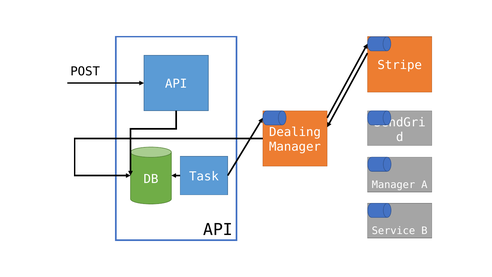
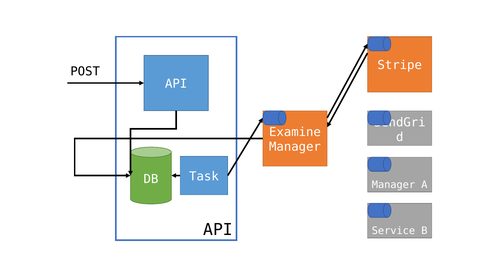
Dealing: Dealing -> Examine
